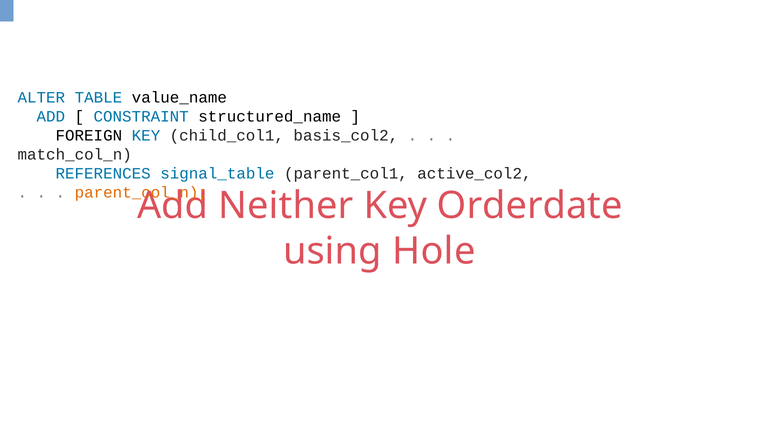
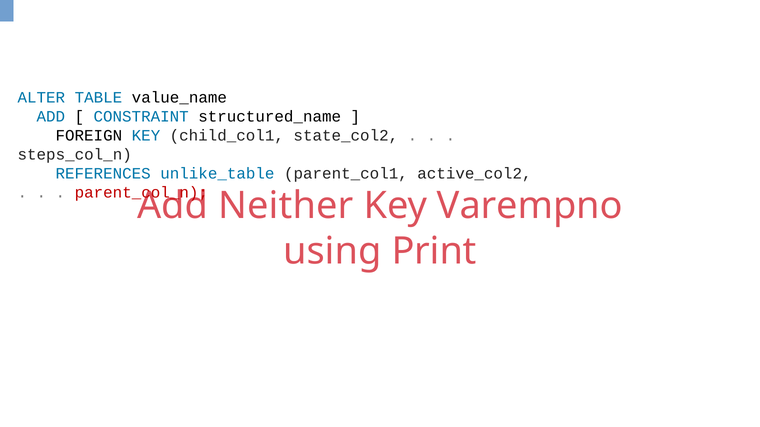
basis_col2: basis_col2 -> state_col2
match_col_n: match_col_n -> steps_col_n
signal_table: signal_table -> unlike_table
parent_col_n colour: orange -> red
Orderdate: Orderdate -> Varempno
Hole: Hole -> Print
